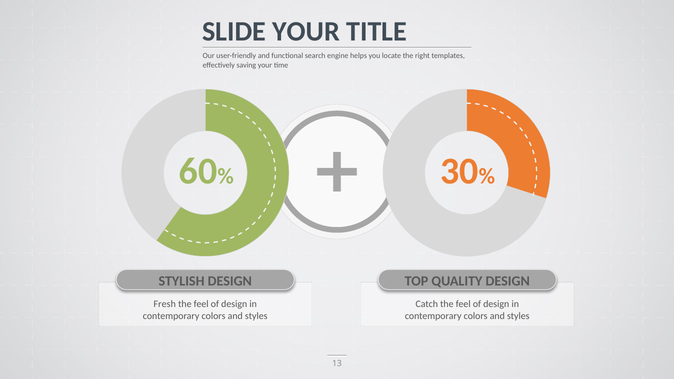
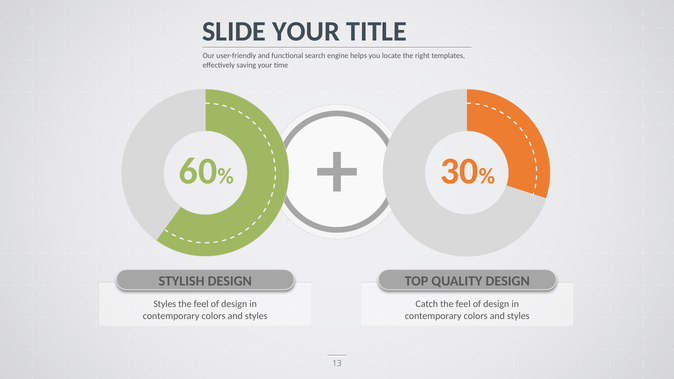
Fresh at (165, 304): Fresh -> Styles
